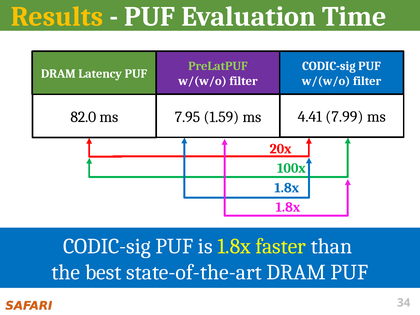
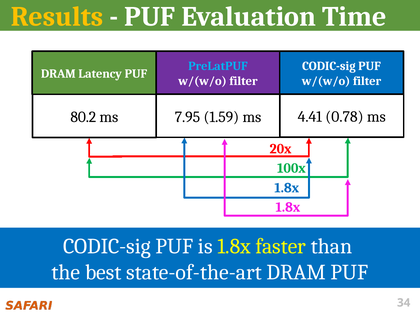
PreLatPUF colour: light green -> light blue
82.0: 82.0 -> 80.2
7.99: 7.99 -> 0.78
